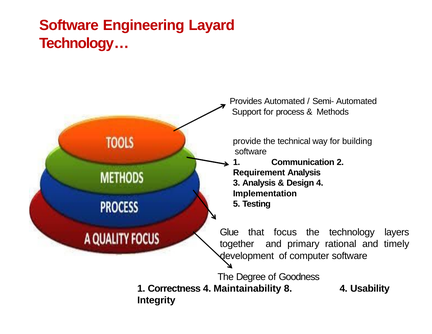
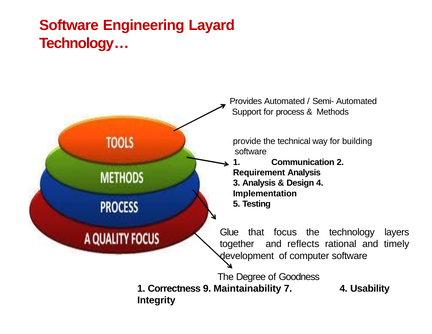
primary: primary -> reflects
Correctness 4: 4 -> 9
8: 8 -> 7
